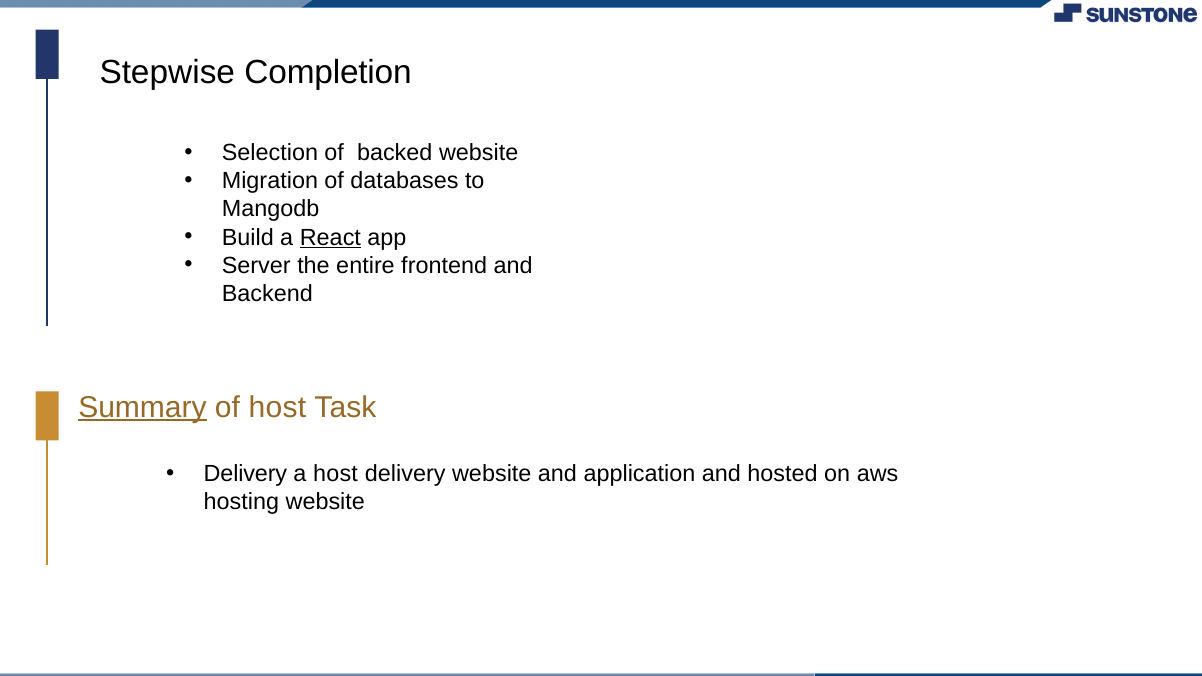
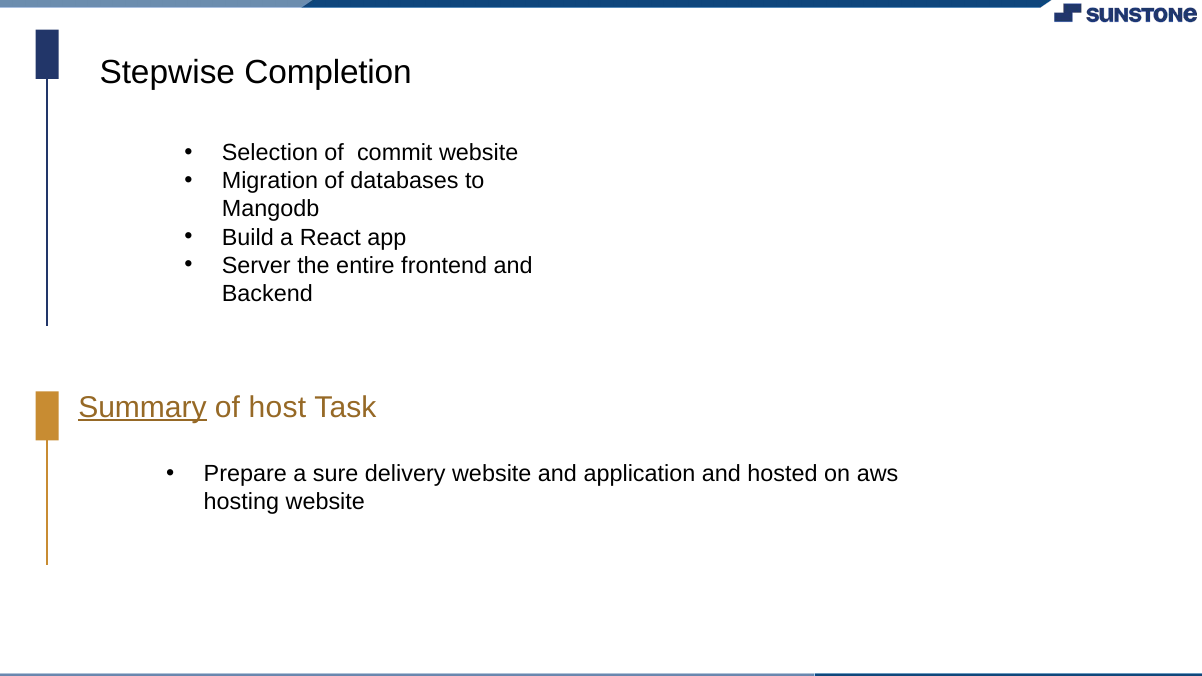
backed: backed -> commit
React underline: present -> none
Delivery at (245, 474): Delivery -> Prepare
a host: host -> sure
